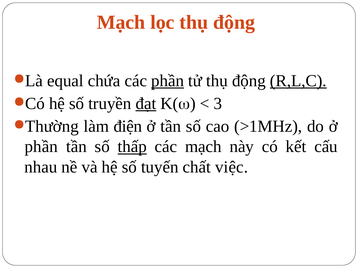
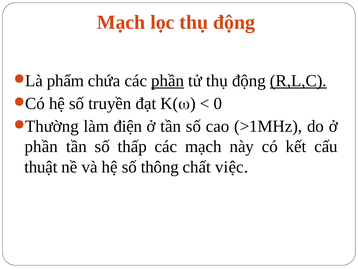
equal: equal -> phẩm
đạt underline: present -> none
3: 3 -> 0
thấp underline: present -> none
nhau: nhau -> thuật
tuyến: tuyến -> thông
